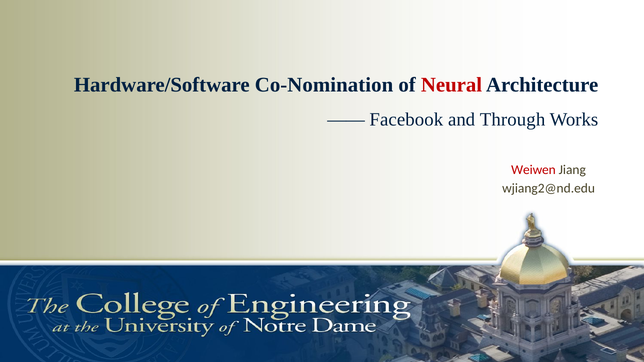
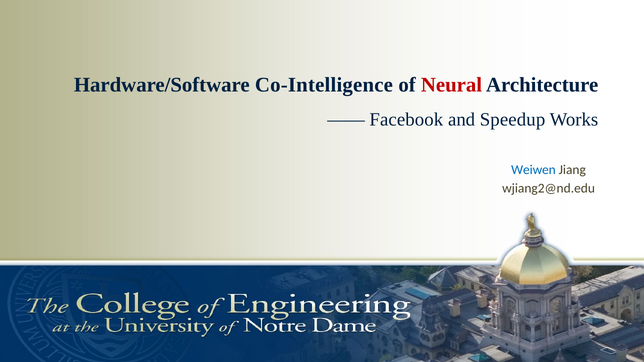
Co-Nomination: Co-Nomination -> Co-Intelligence
Through: Through -> Speedup
Weiwen colour: red -> blue
